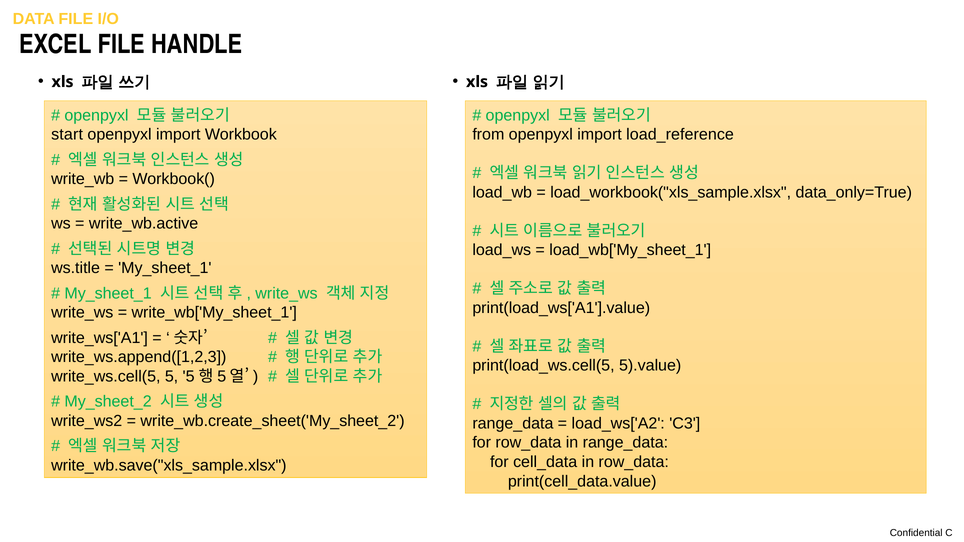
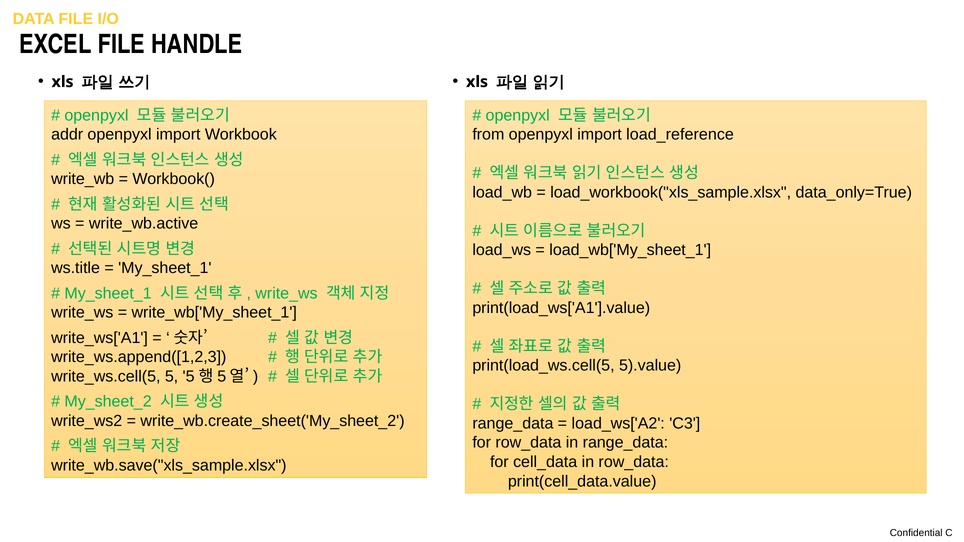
start: start -> addr
